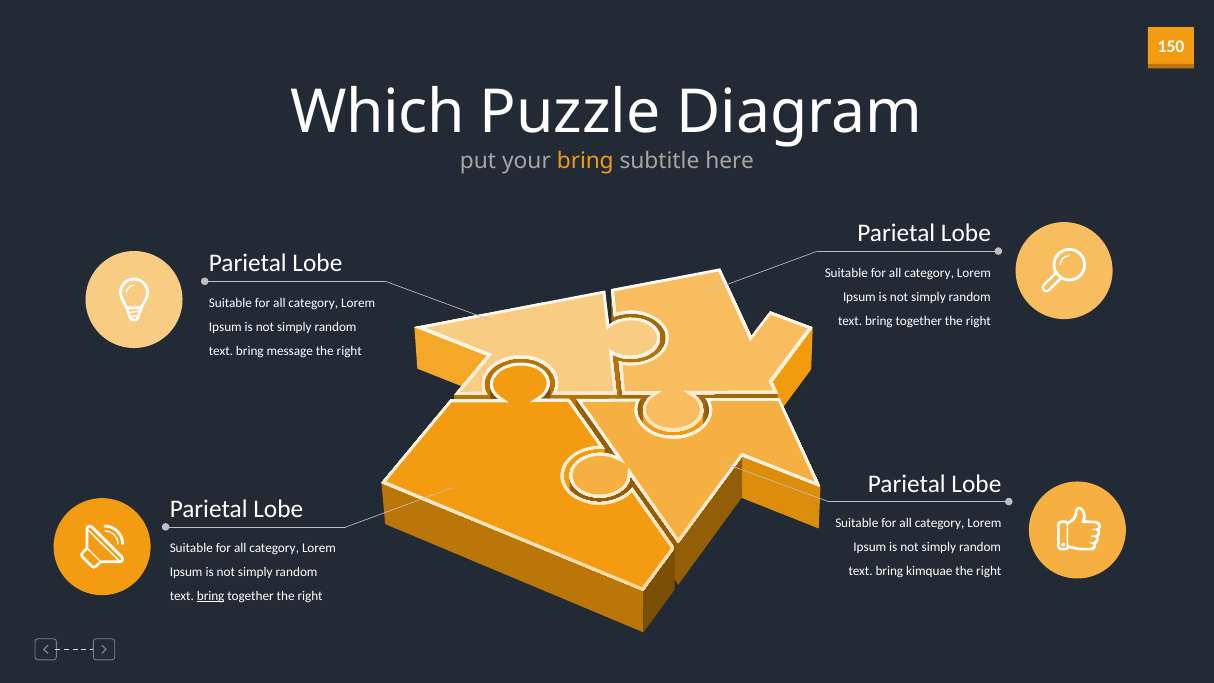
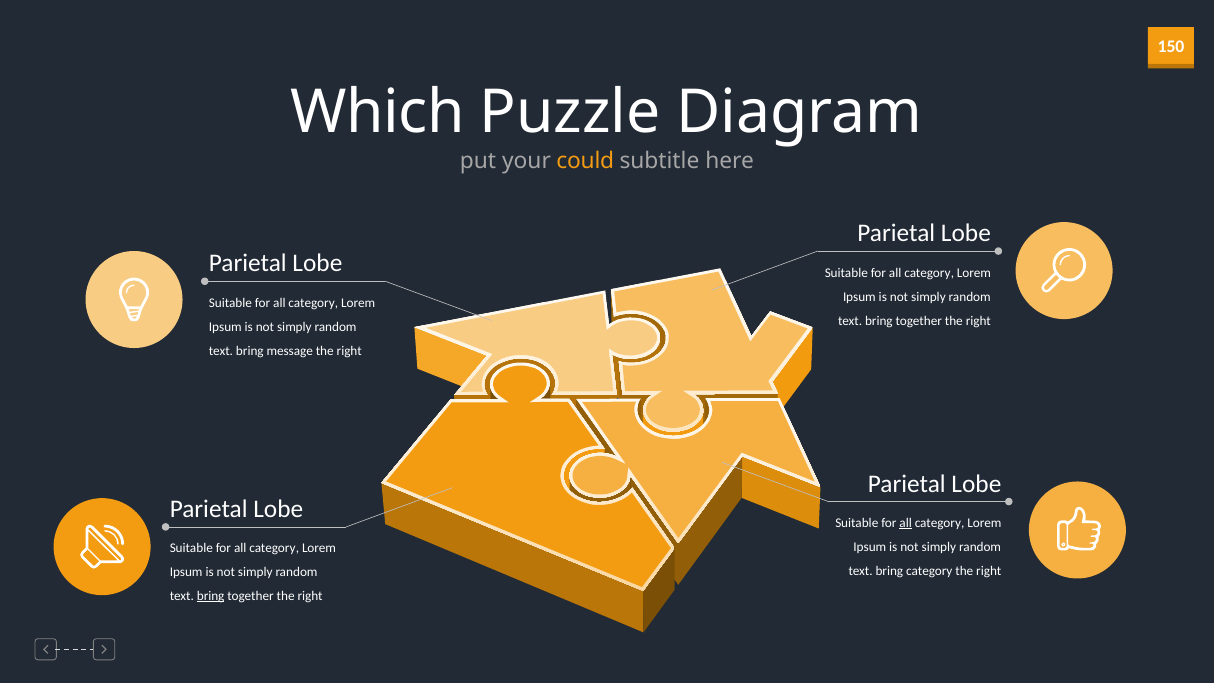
your bring: bring -> could
all at (906, 523) underline: none -> present
bring kimquae: kimquae -> category
